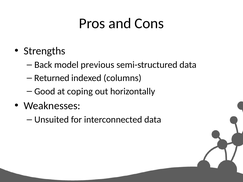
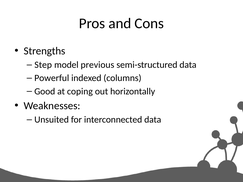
Back: Back -> Step
Returned: Returned -> Powerful
